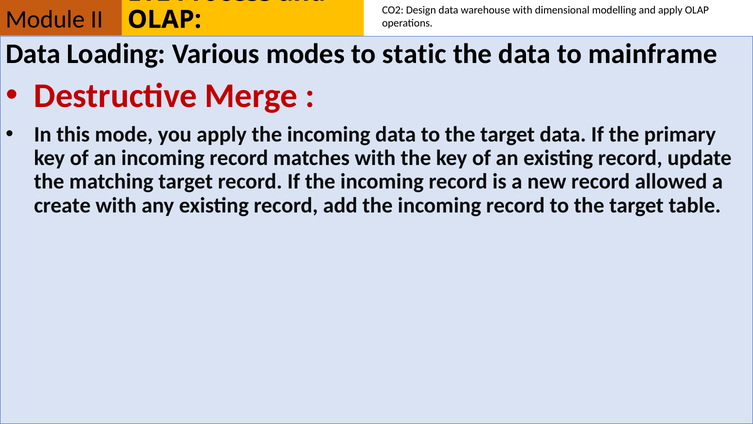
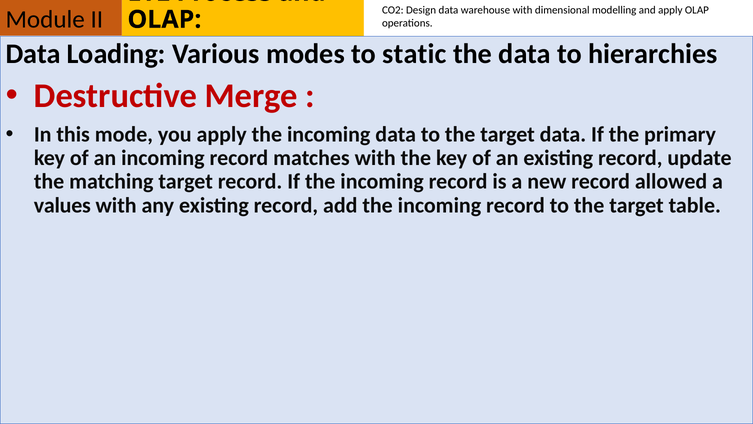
mainframe: mainframe -> hierarchies
create: create -> values
